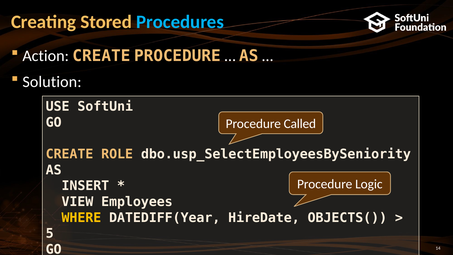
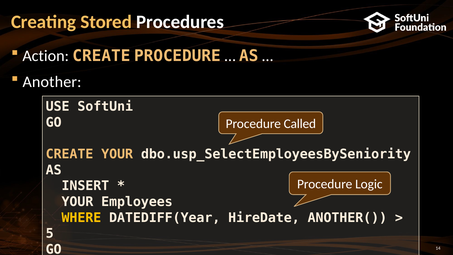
Procedures colour: light blue -> white
Solution: Solution -> Another
CREATE ROLE: ROLE -> YOUR
VIEW at (77, 202): VIEW -> YOUR
OBJECTS(: OBJECTS( -> ANOTHER(
